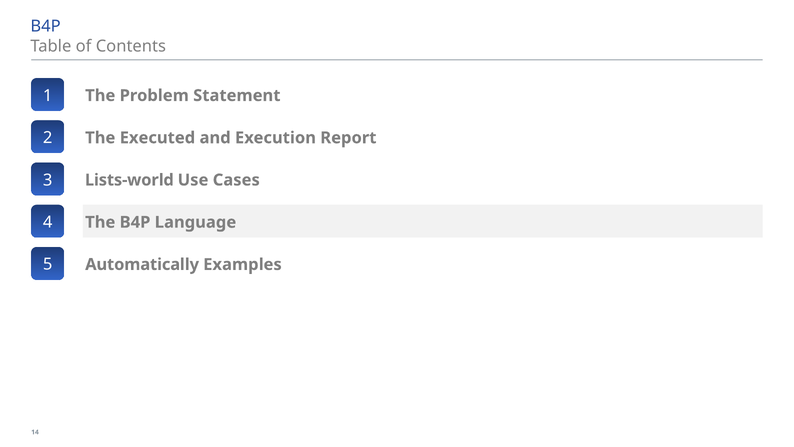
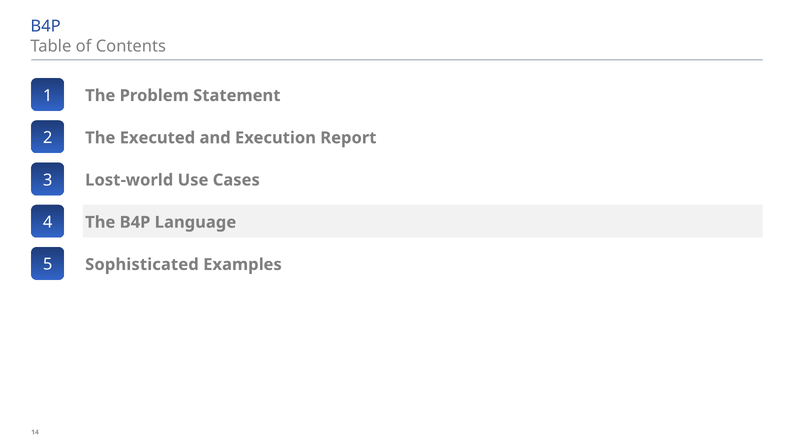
Lists-world: Lists-world -> Lost-world
Automatically: Automatically -> Sophisticated
